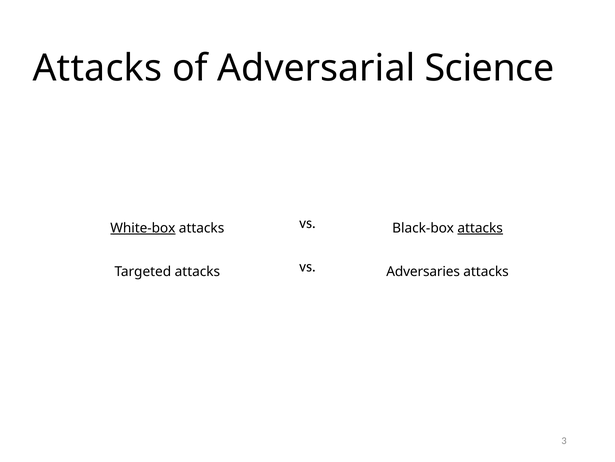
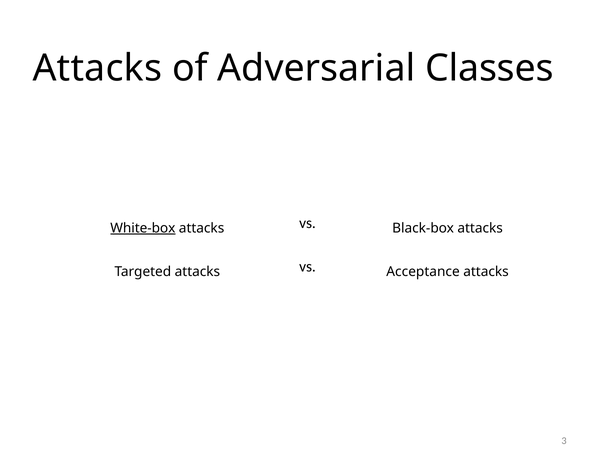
Science: Science -> Classes
attacks at (480, 228) underline: present -> none
Adversaries: Adversaries -> Acceptance
